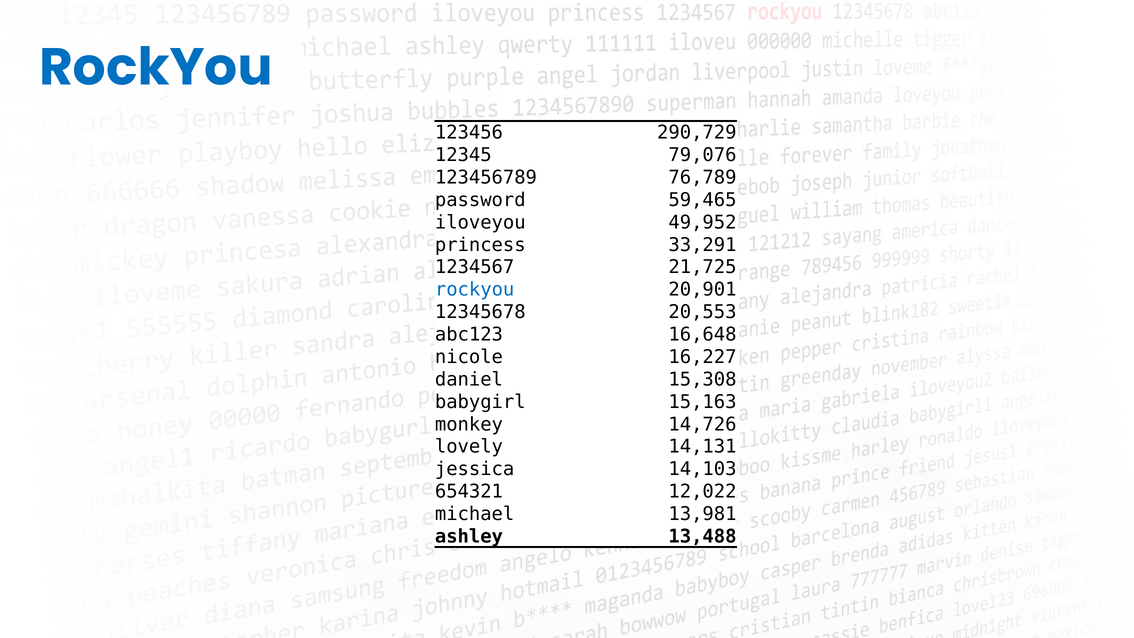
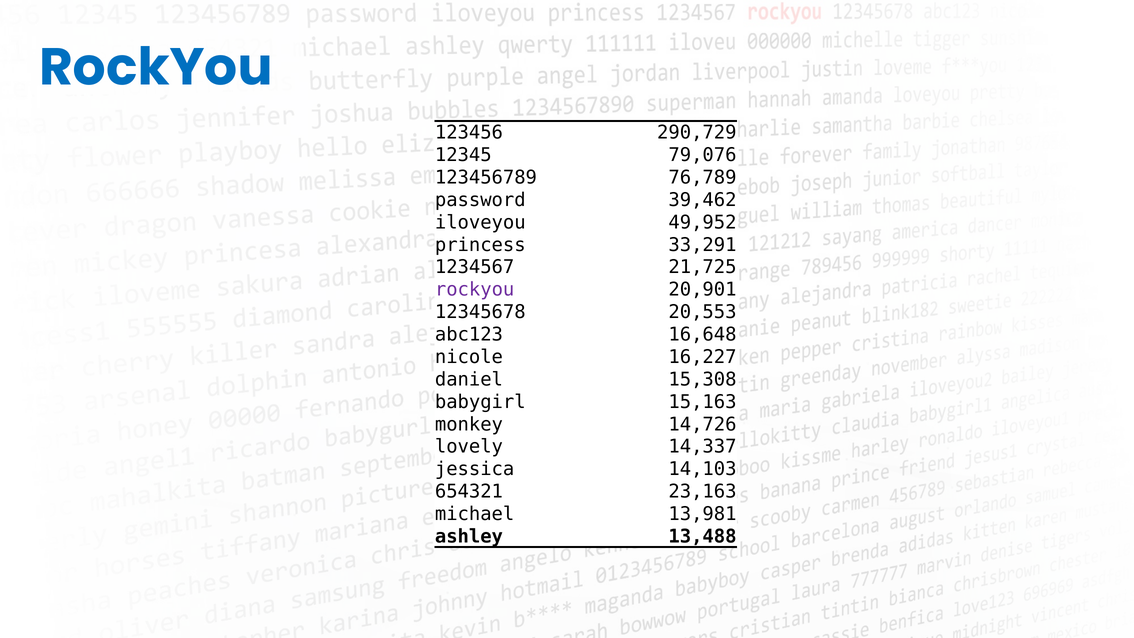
59,465: 59,465 -> 39,462
rockyou at (475, 290) colour: blue -> purple
14,131: 14,131 -> 14,337
12,022: 12,022 -> 23,163
